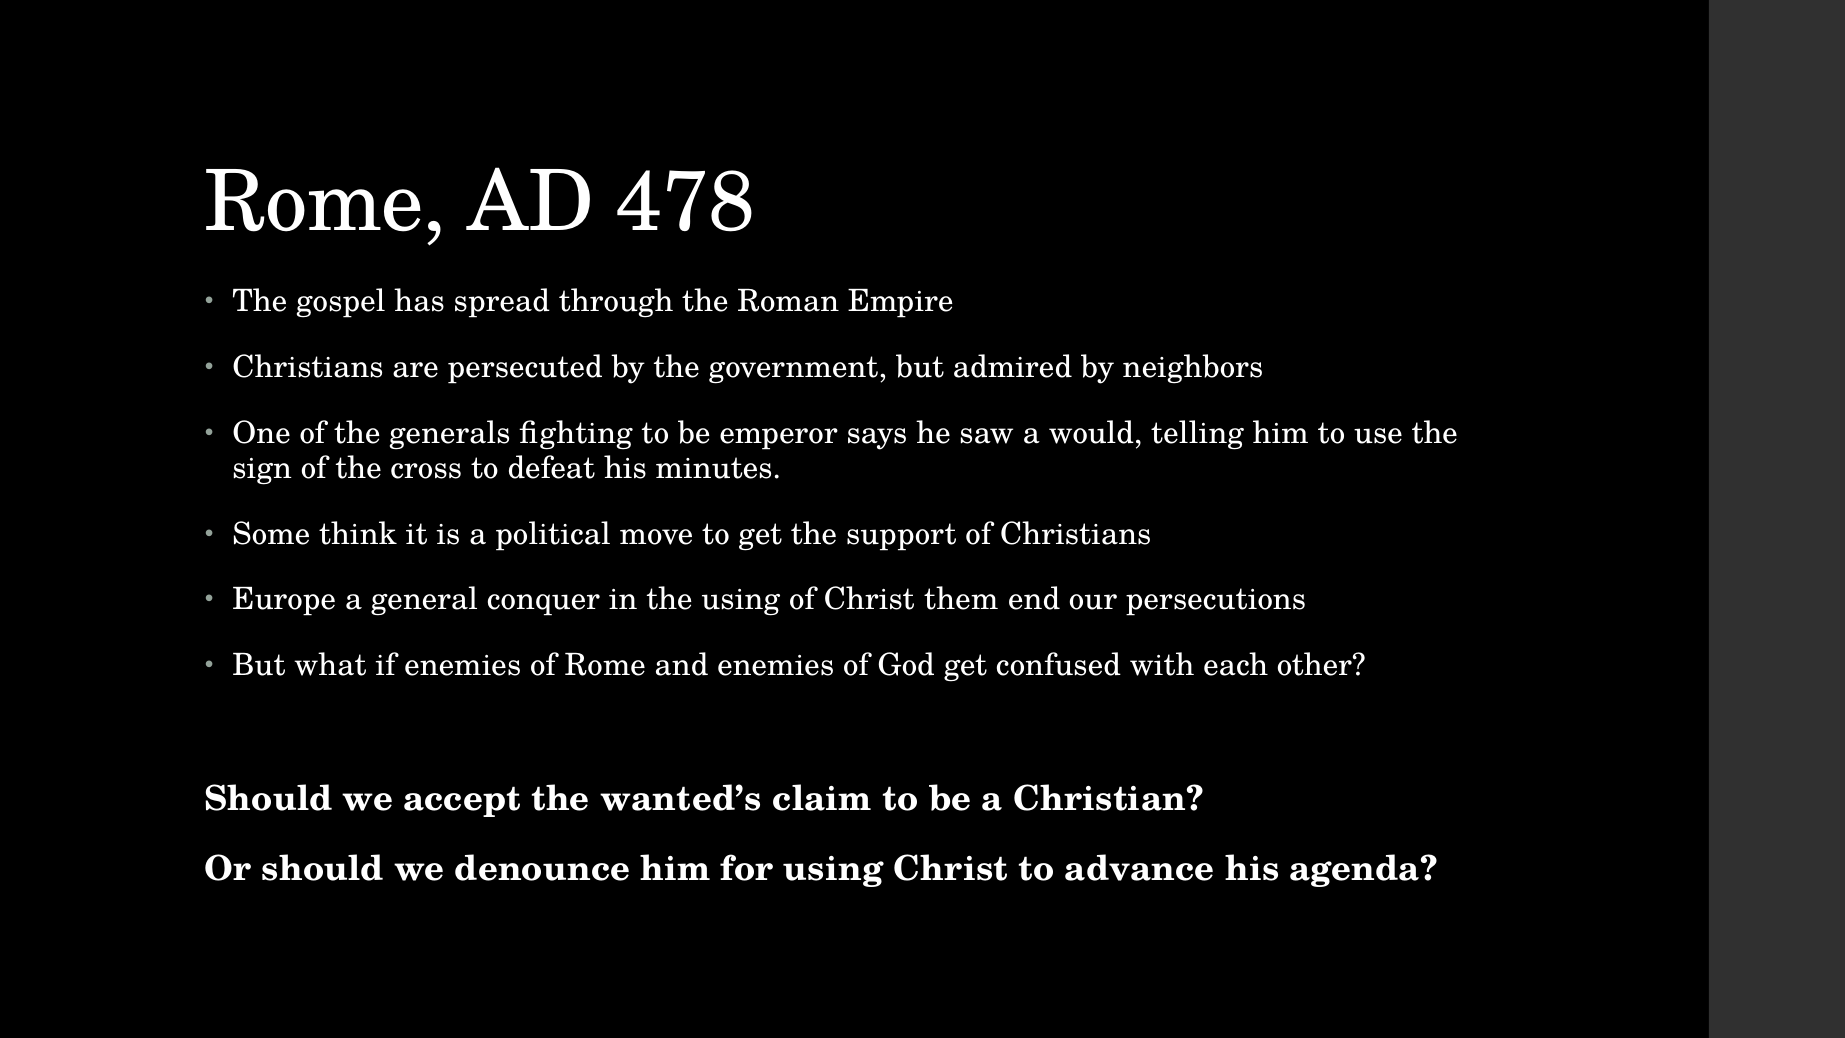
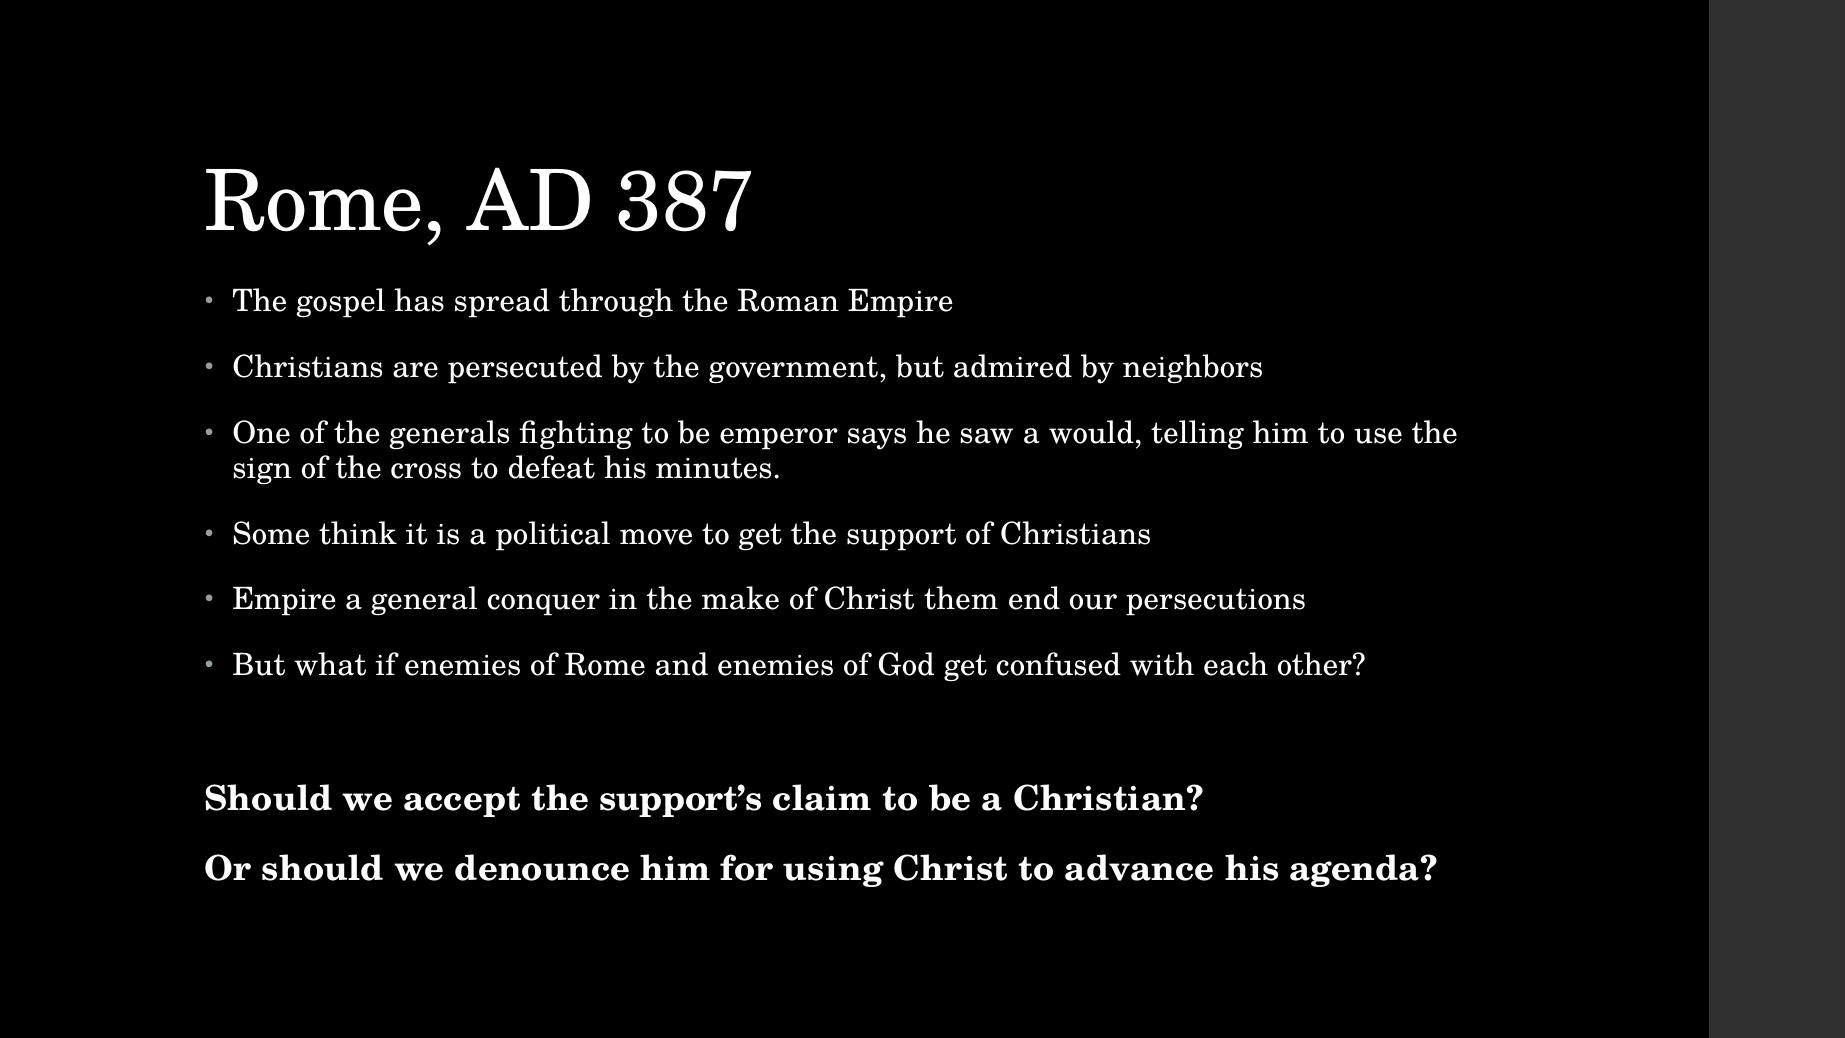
478: 478 -> 387
Europe at (284, 600): Europe -> Empire
the using: using -> make
wanted’s: wanted’s -> support’s
